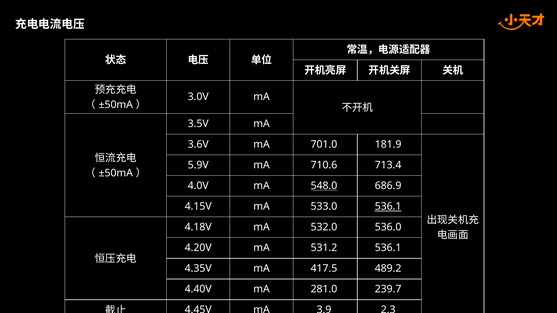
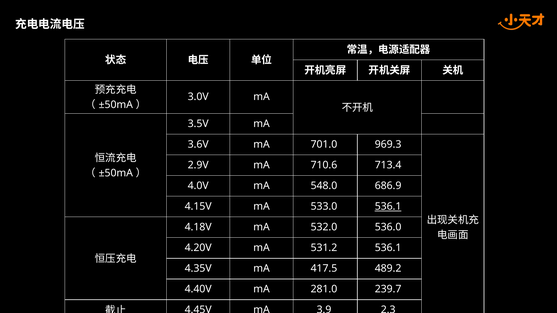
181.9: 181.9 -> 969.3
5.9V: 5.9V -> 2.9V
548.0 underline: present -> none
